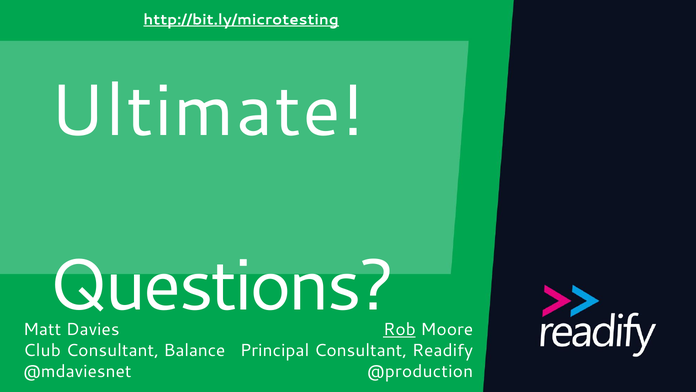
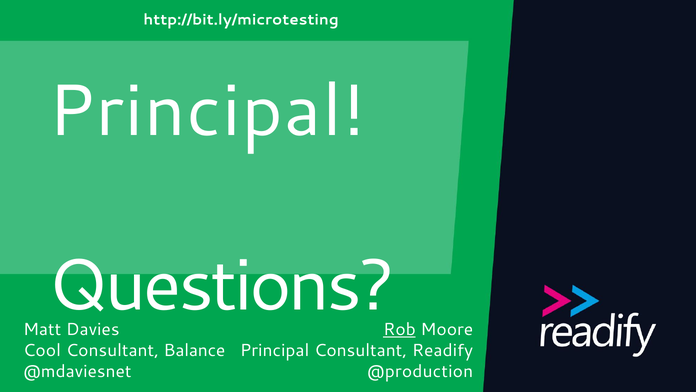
http://bit.ly/microtesting underline: present -> none
Ultimate at (207, 111): Ultimate -> Principal
Club: Club -> Cool
